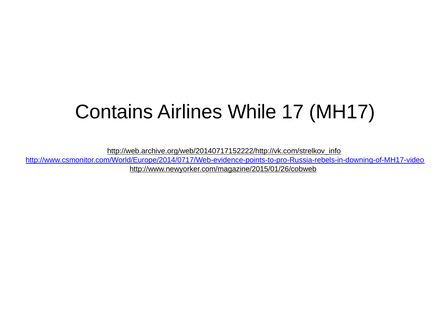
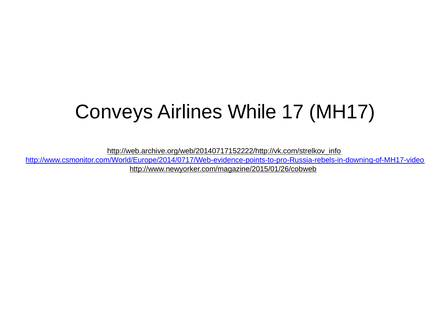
Contains: Contains -> Conveys
